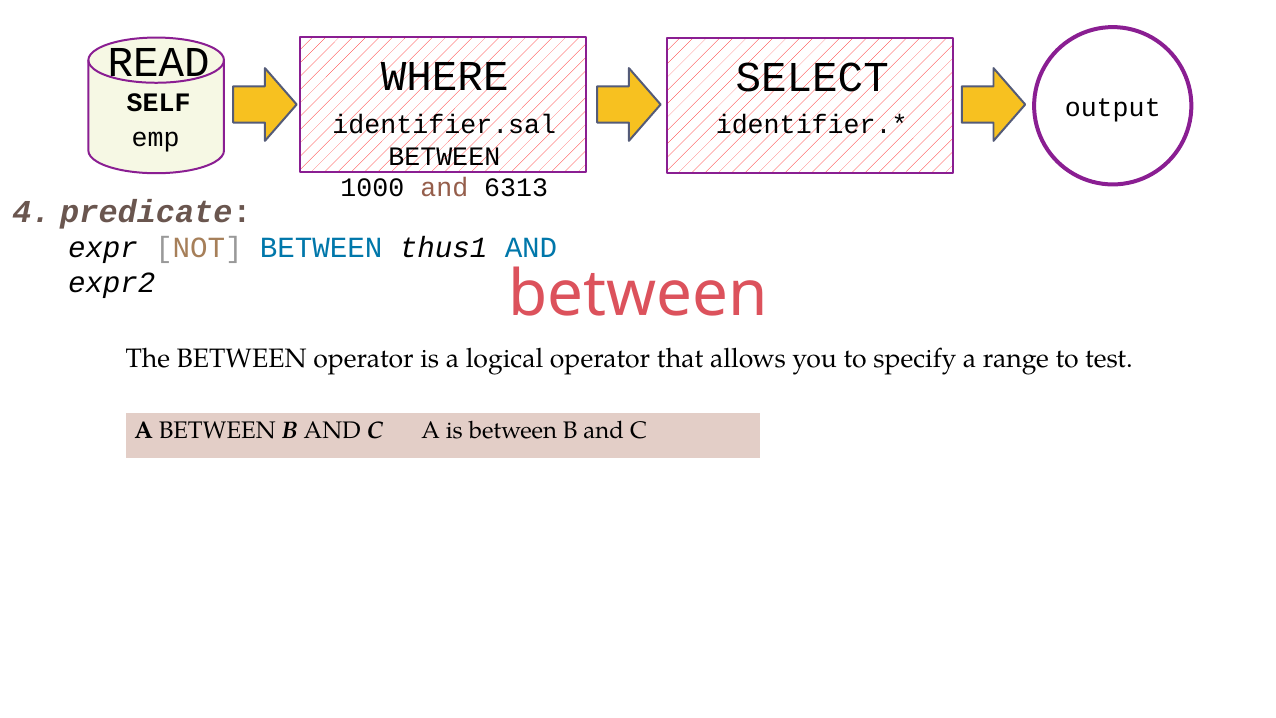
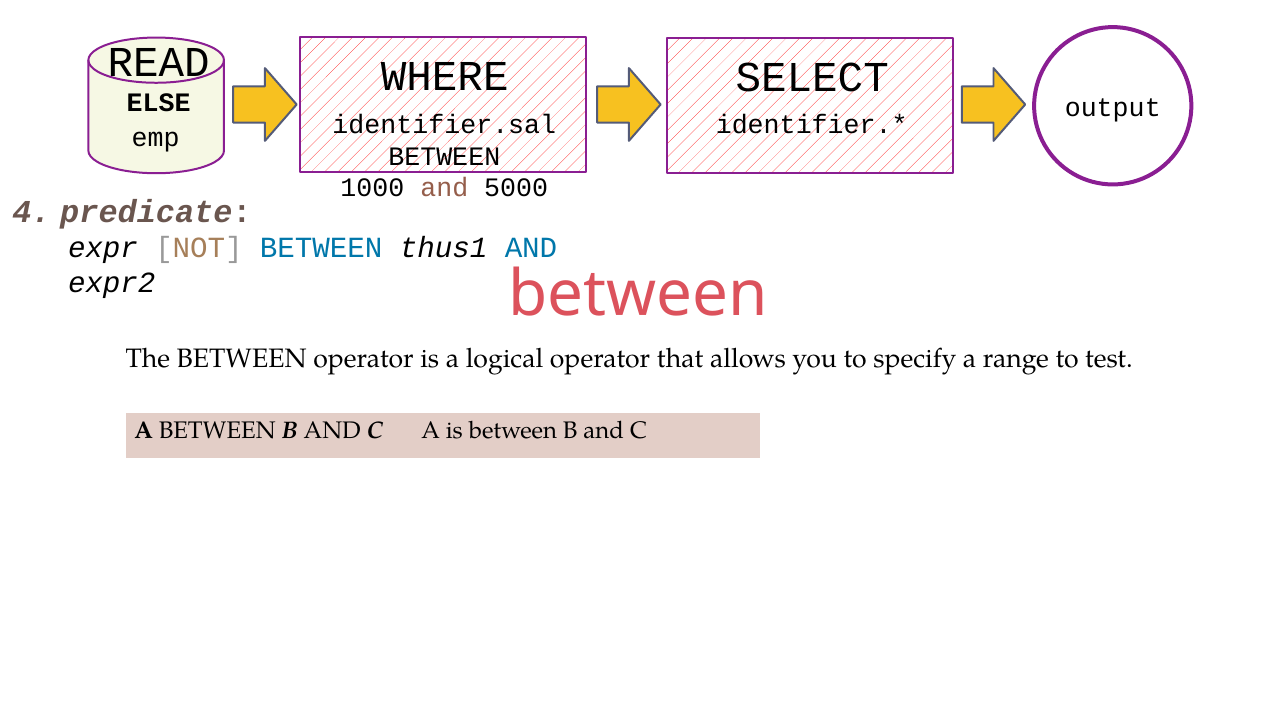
SELF: SELF -> ELSE
6313: 6313 -> 5000
